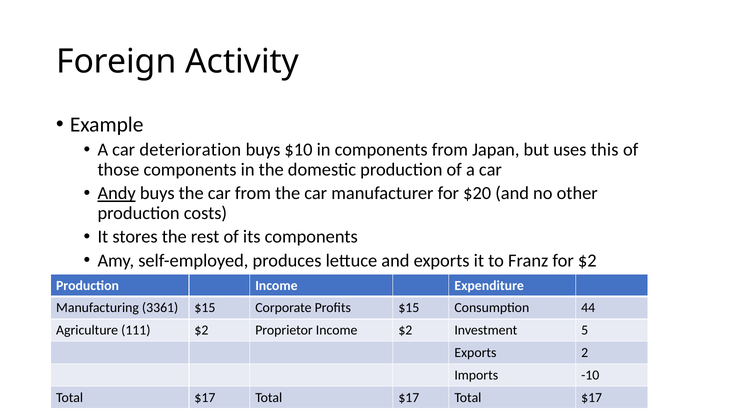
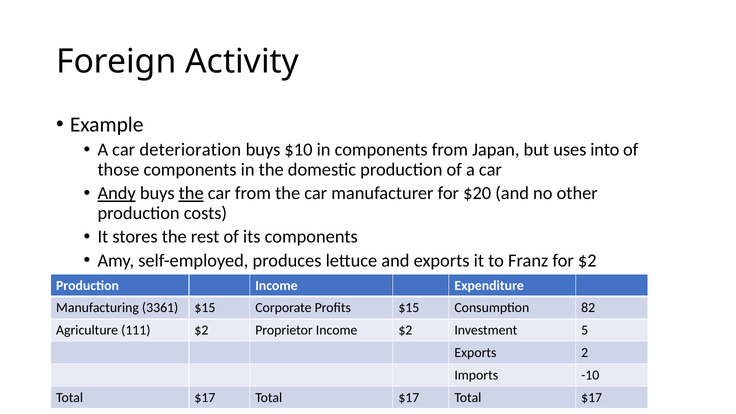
this: this -> into
the at (191, 193) underline: none -> present
44: 44 -> 82
